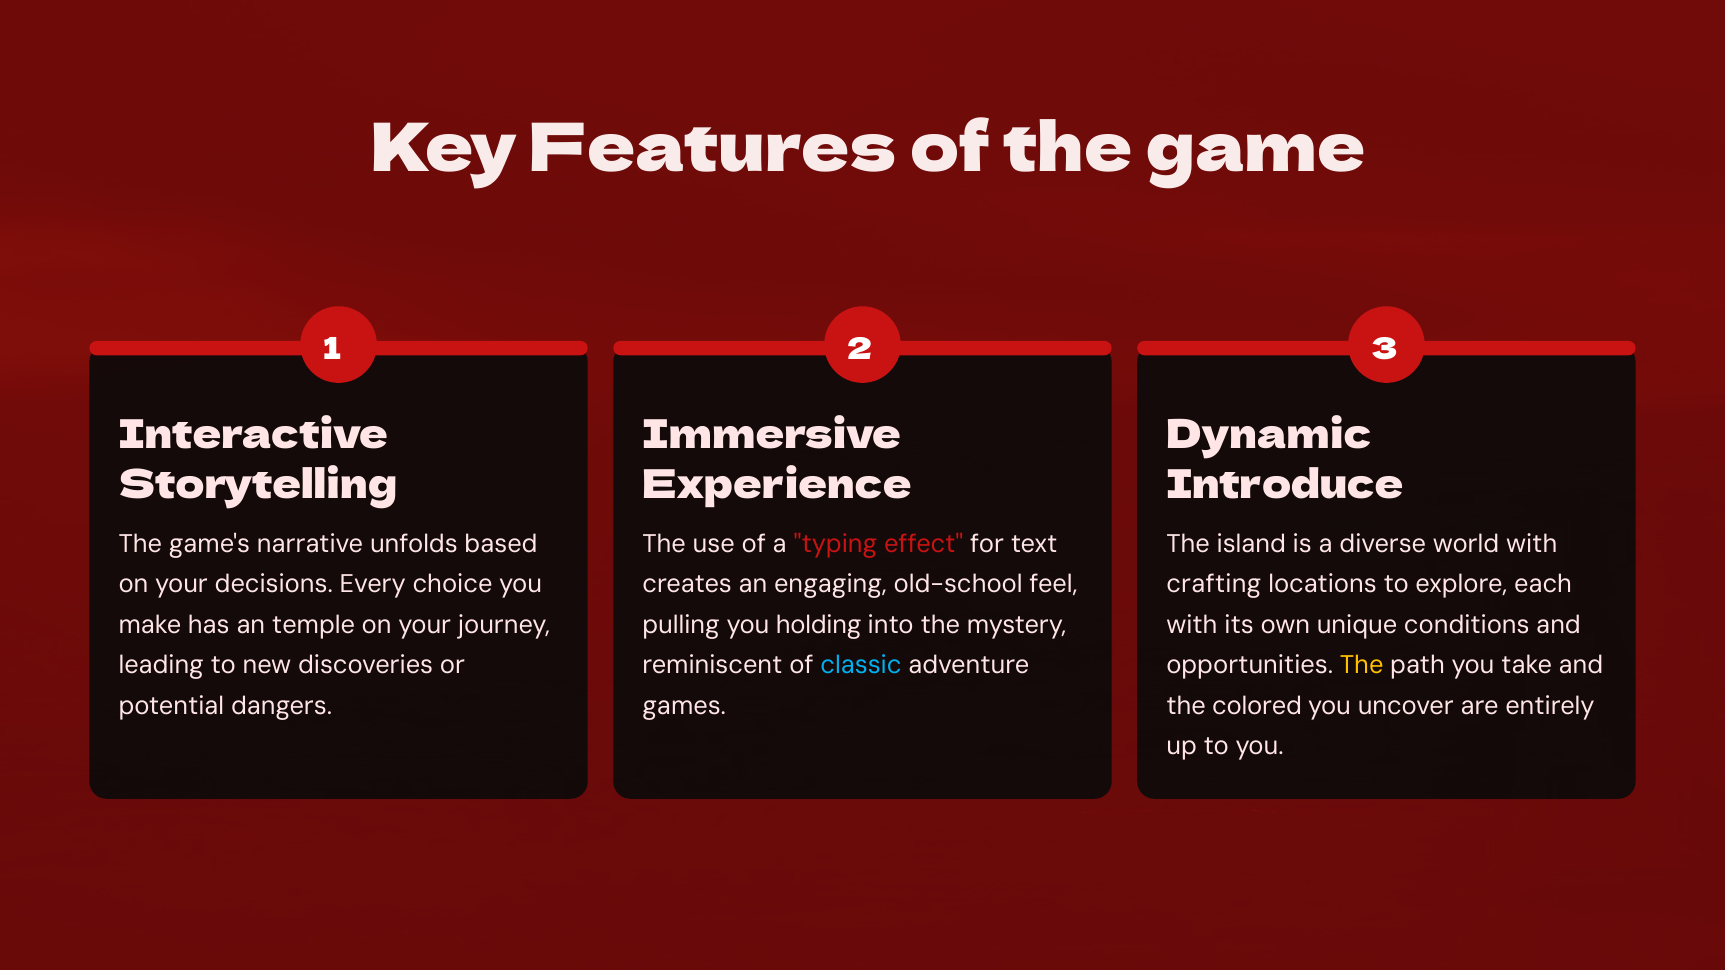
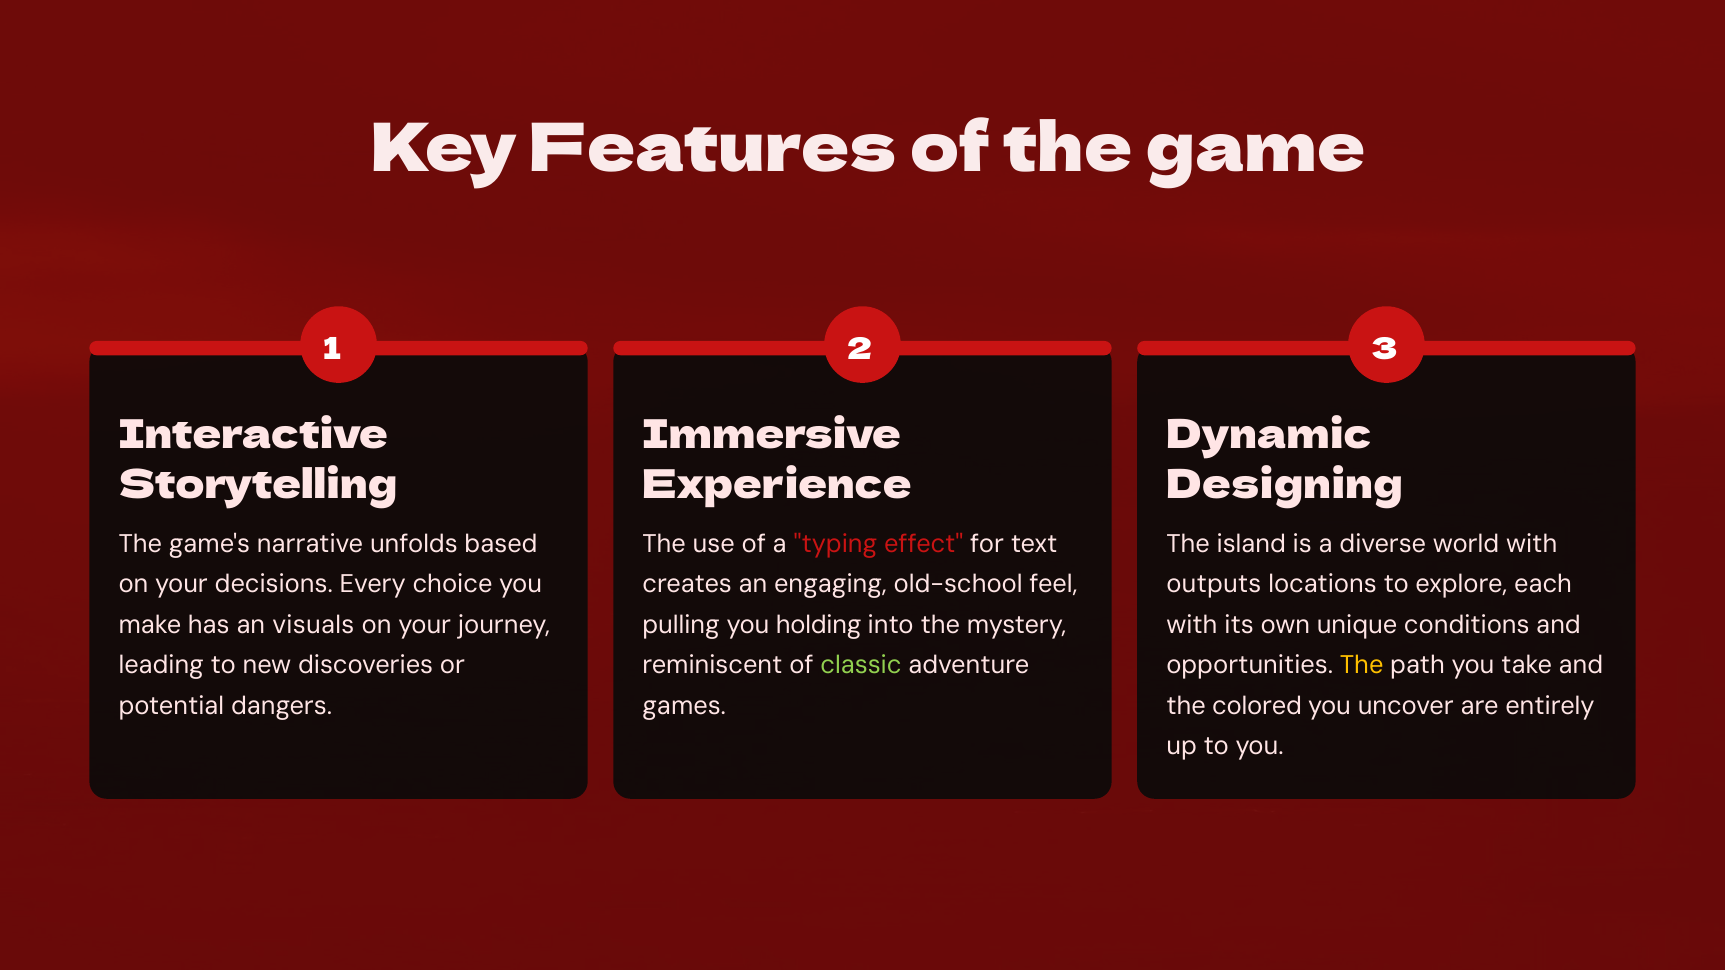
Introduce: Introduce -> Designing
crafting: crafting -> outputs
temple: temple -> visuals
classic colour: light blue -> light green
